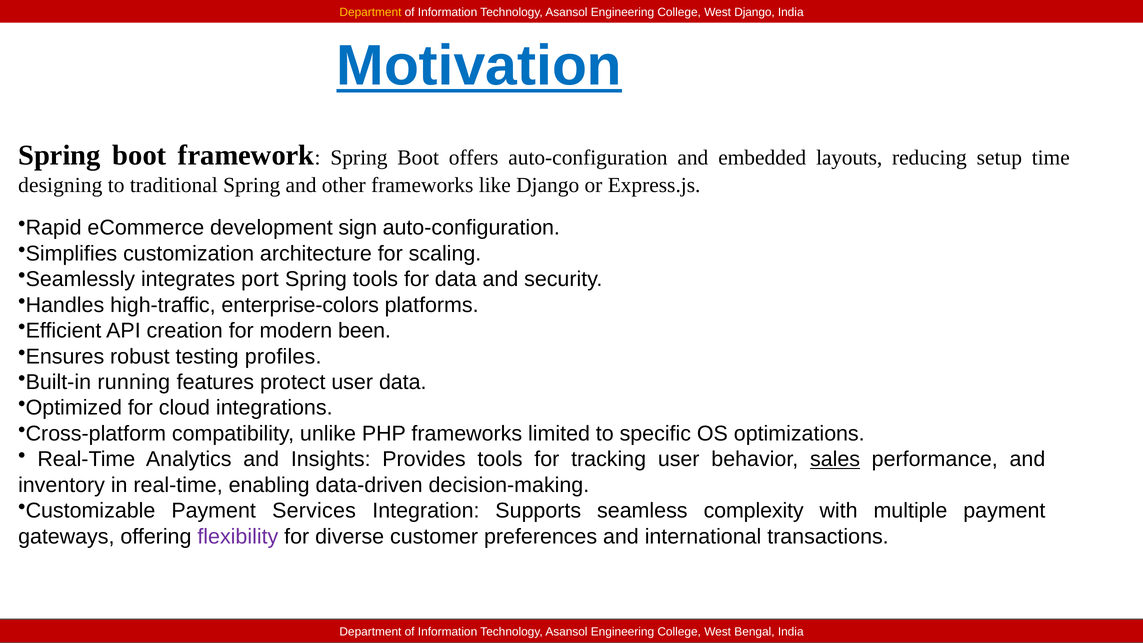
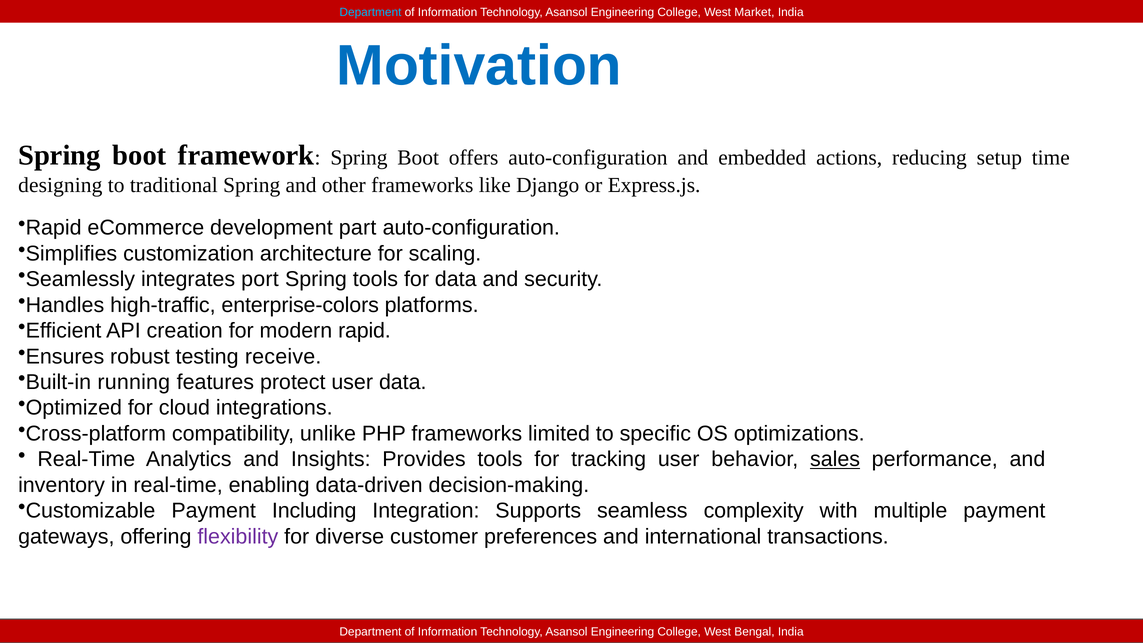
Department at (370, 12) colour: yellow -> light blue
West Django: Django -> Market
Motivation underline: present -> none
layouts: layouts -> actions
sign: sign -> part
modern been: been -> rapid
profiles: profiles -> receive
Services: Services -> Including
